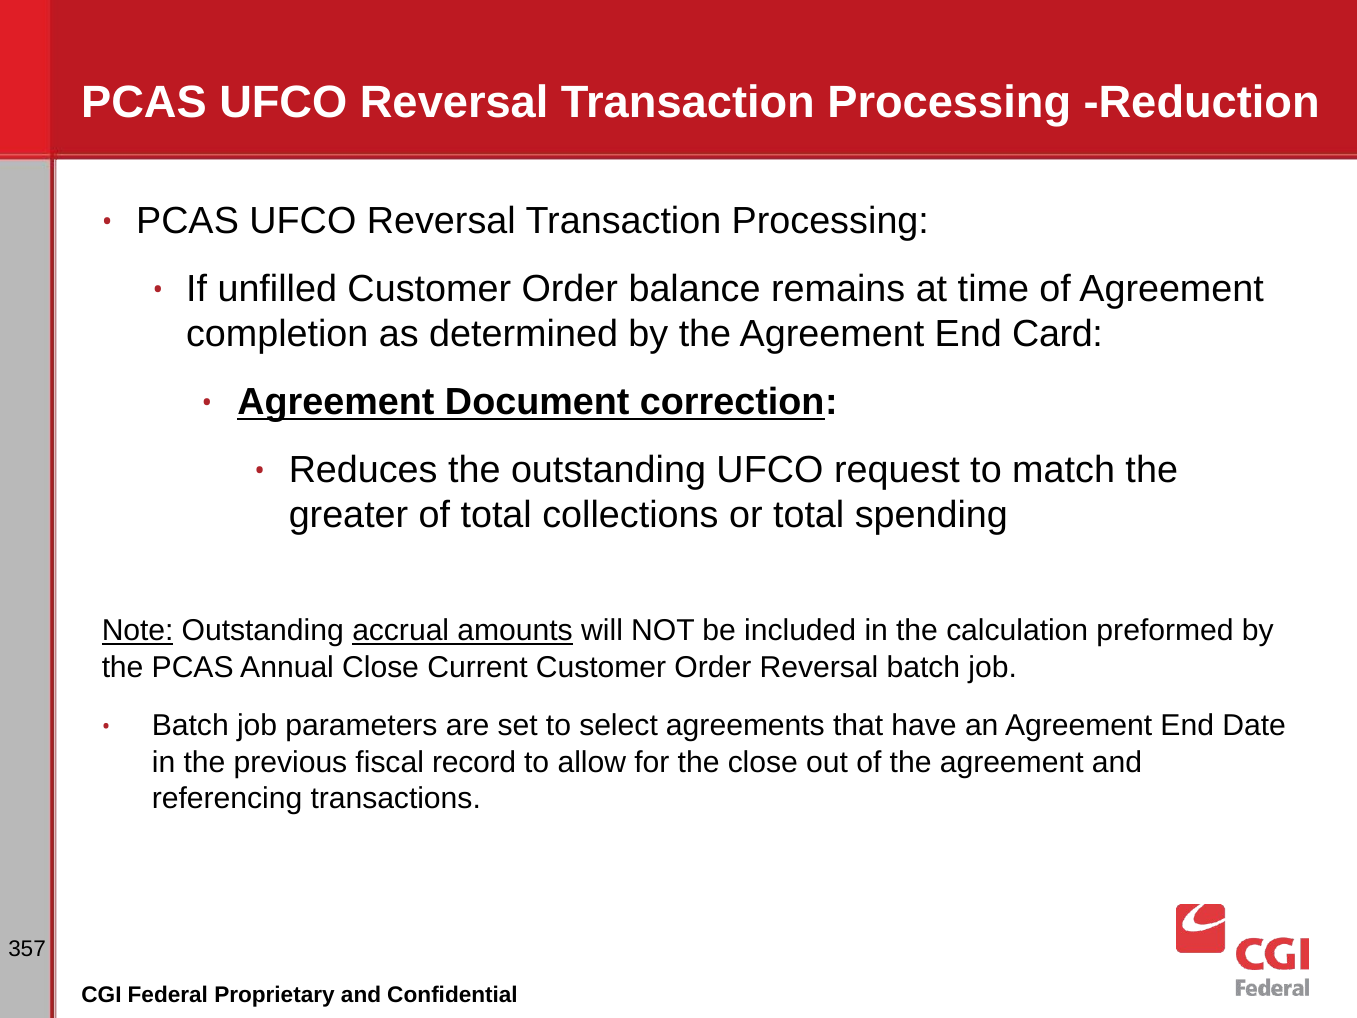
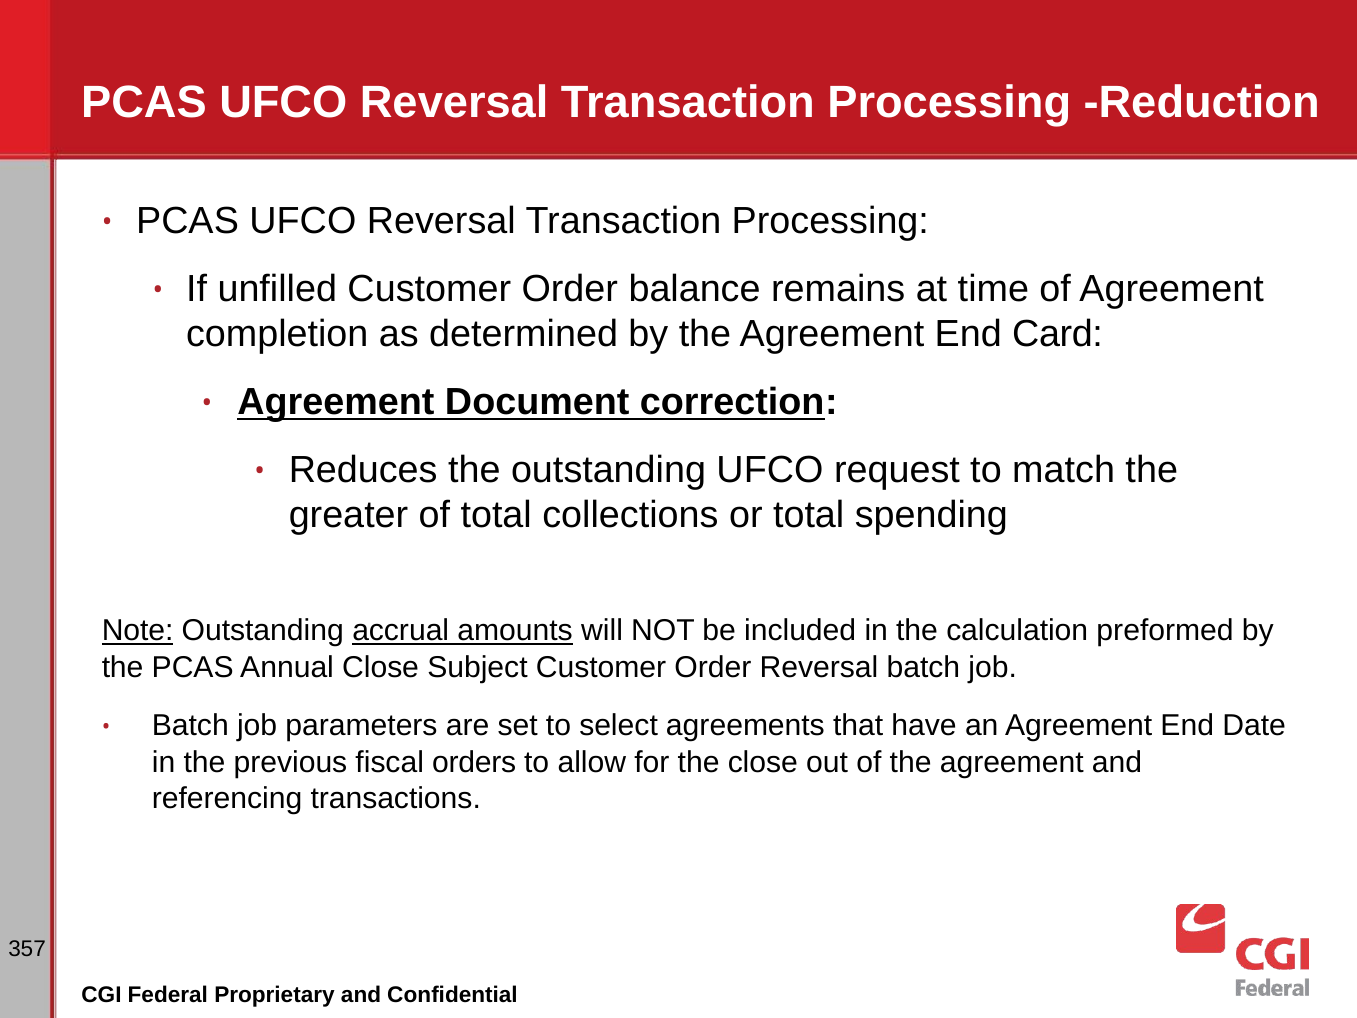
Current: Current -> Subject
record: record -> orders
